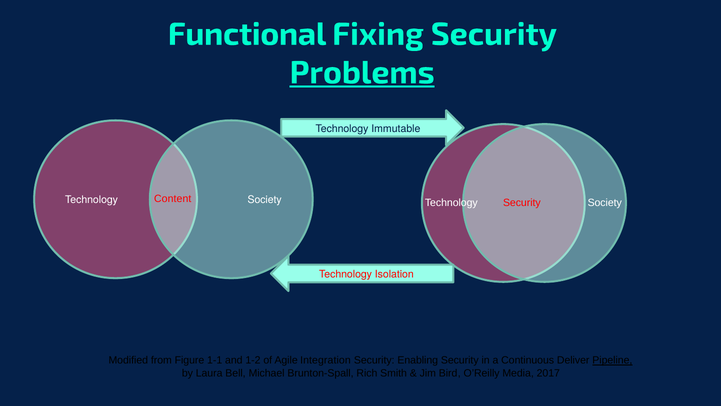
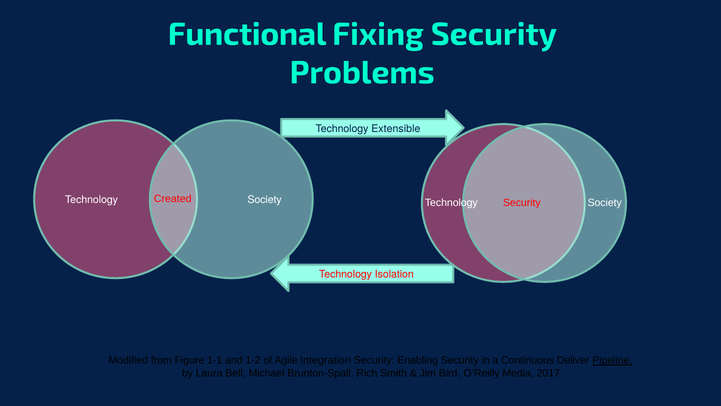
Problems underline: present -> none
Immutable: Immutable -> Extensible
Content: Content -> Created
